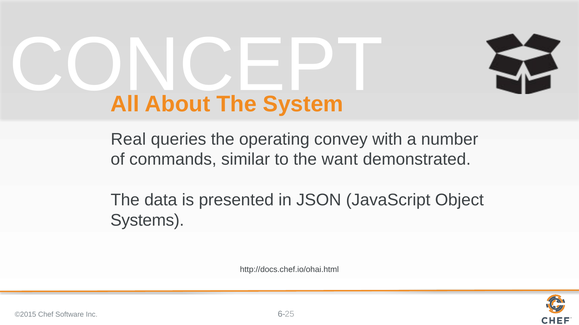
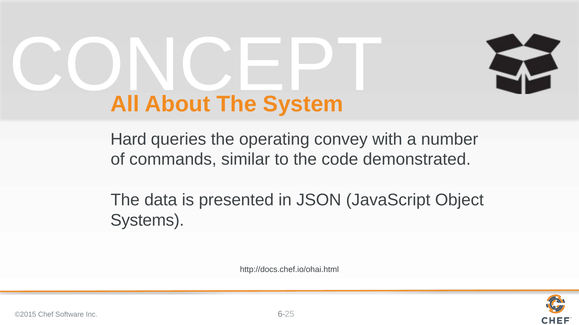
Real: Real -> Hard
want: want -> code
